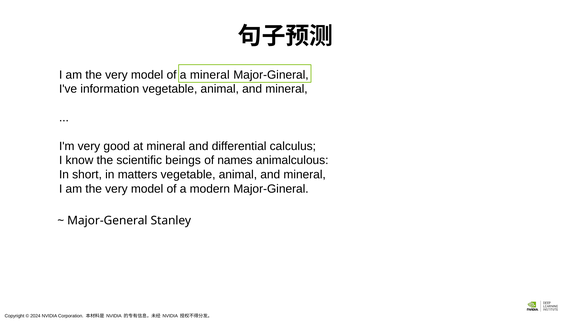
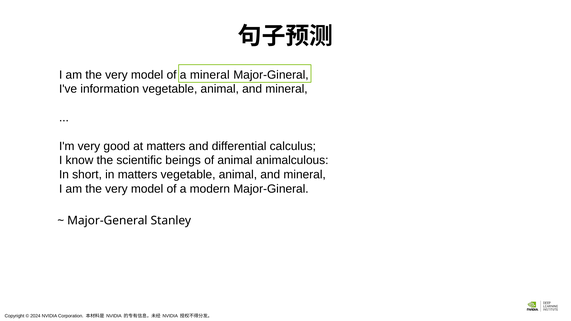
at mineral: mineral -> matters
of names: names -> animal
